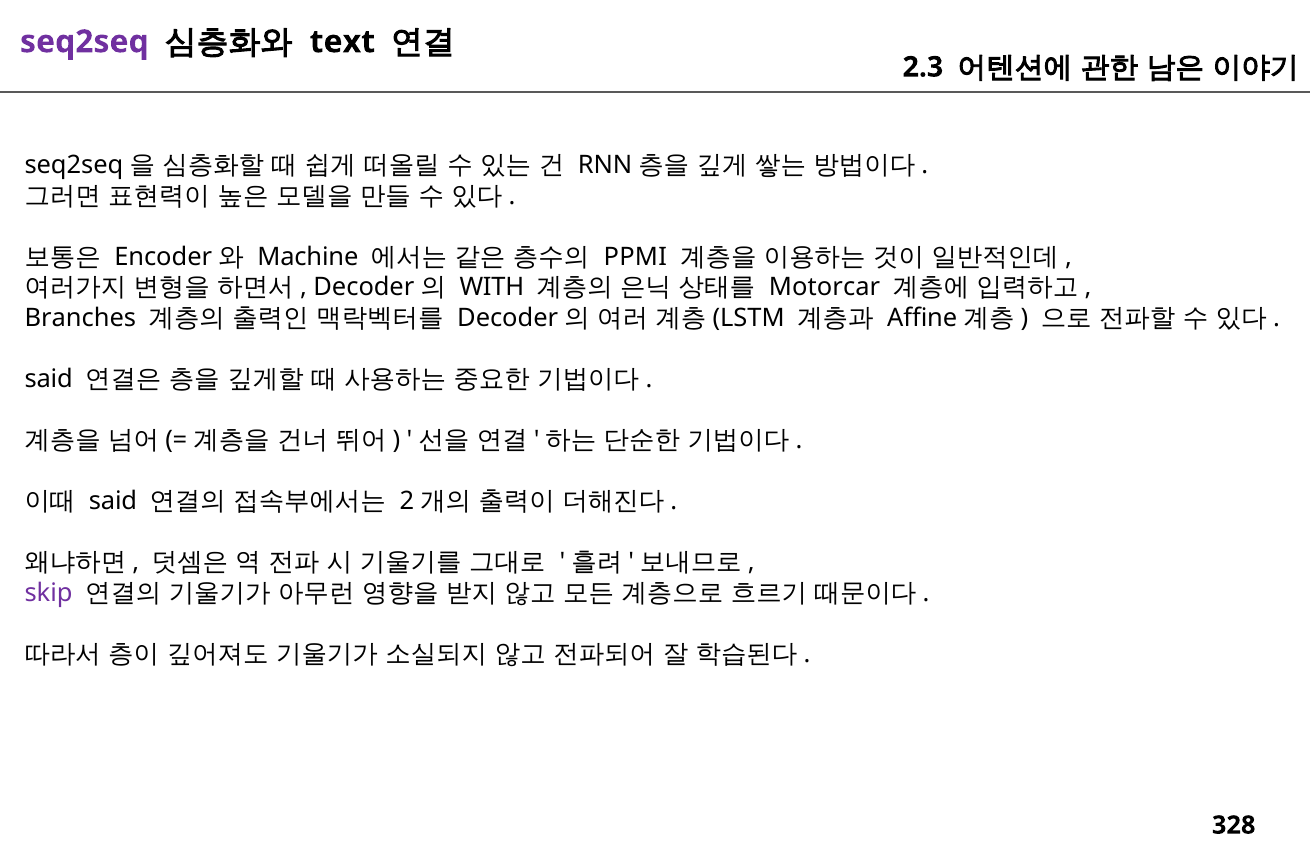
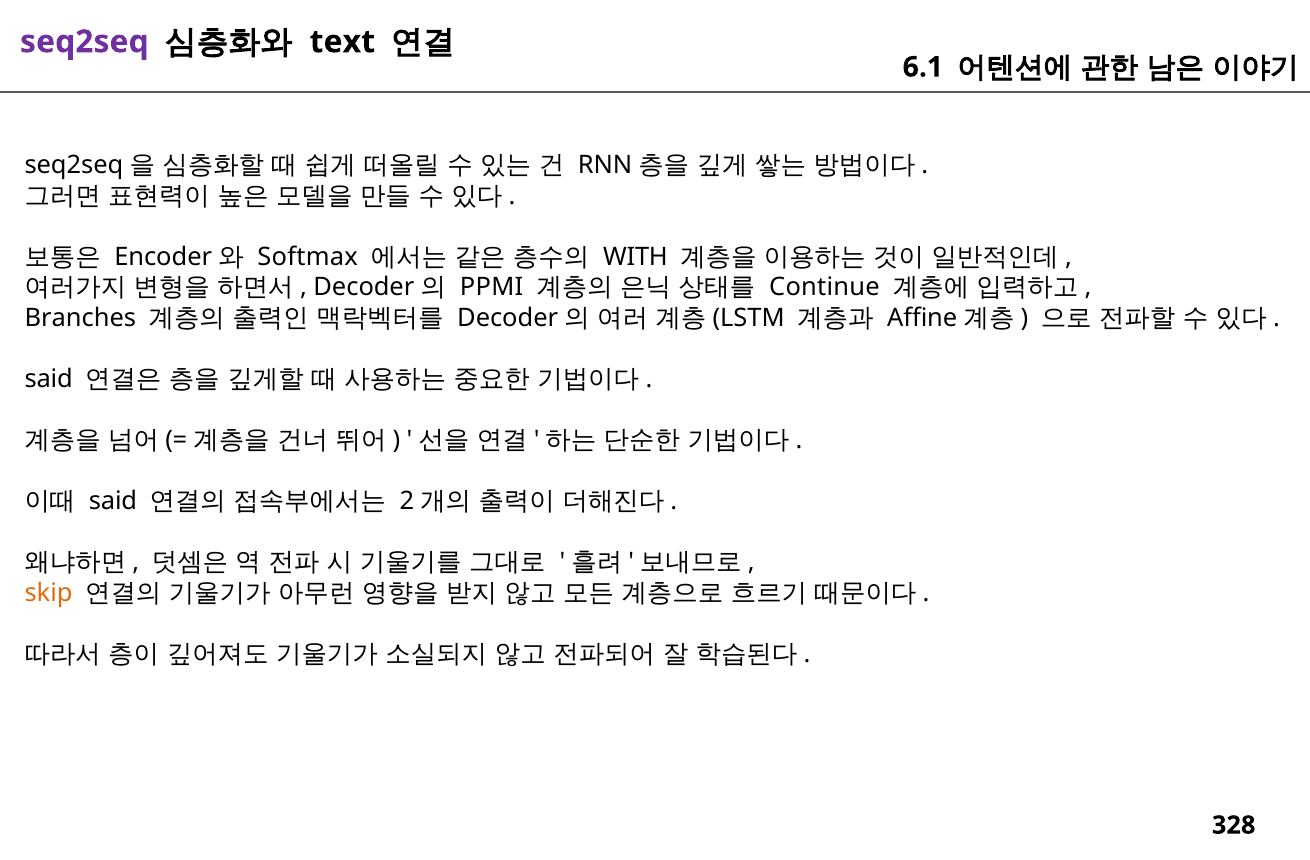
2.3: 2.3 -> 6.1
Machine: Machine -> Softmax
PPMI: PPMI -> WITH
WITH: WITH -> PPMI
Motorcar: Motorcar -> Continue
skip colour: purple -> orange
